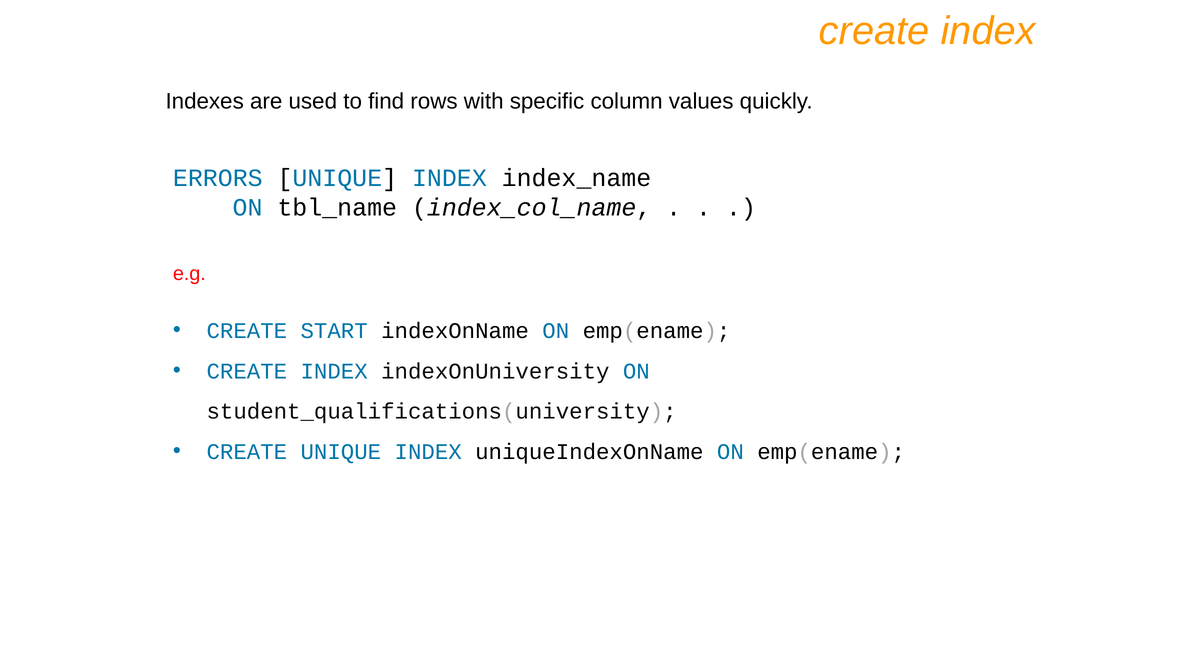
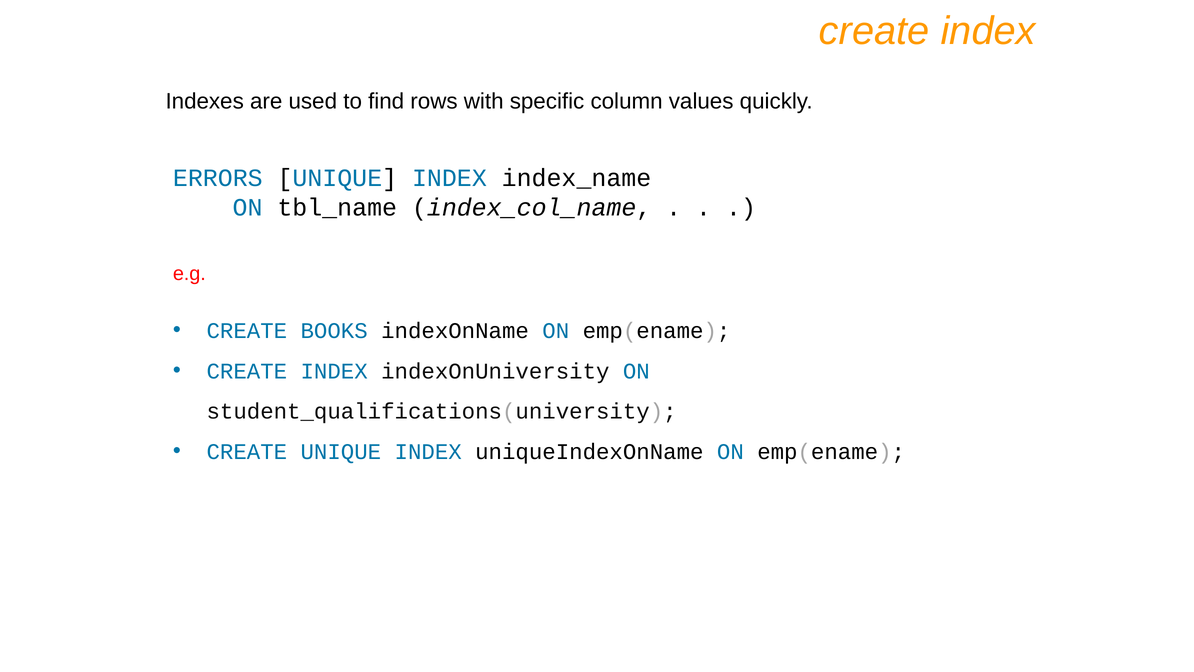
START: START -> BOOKS
